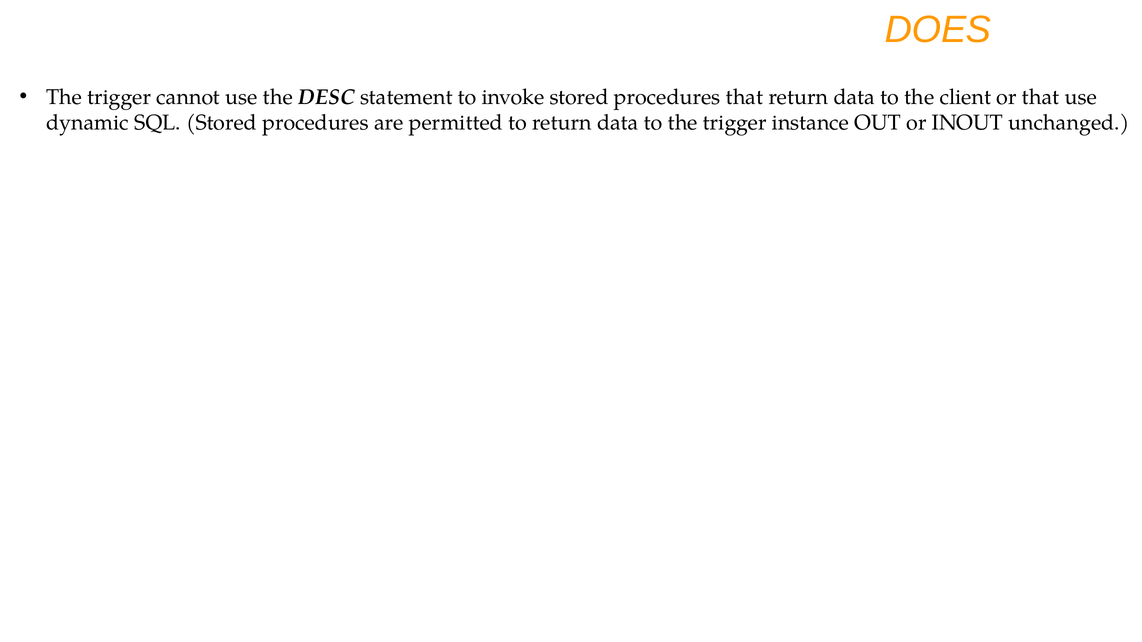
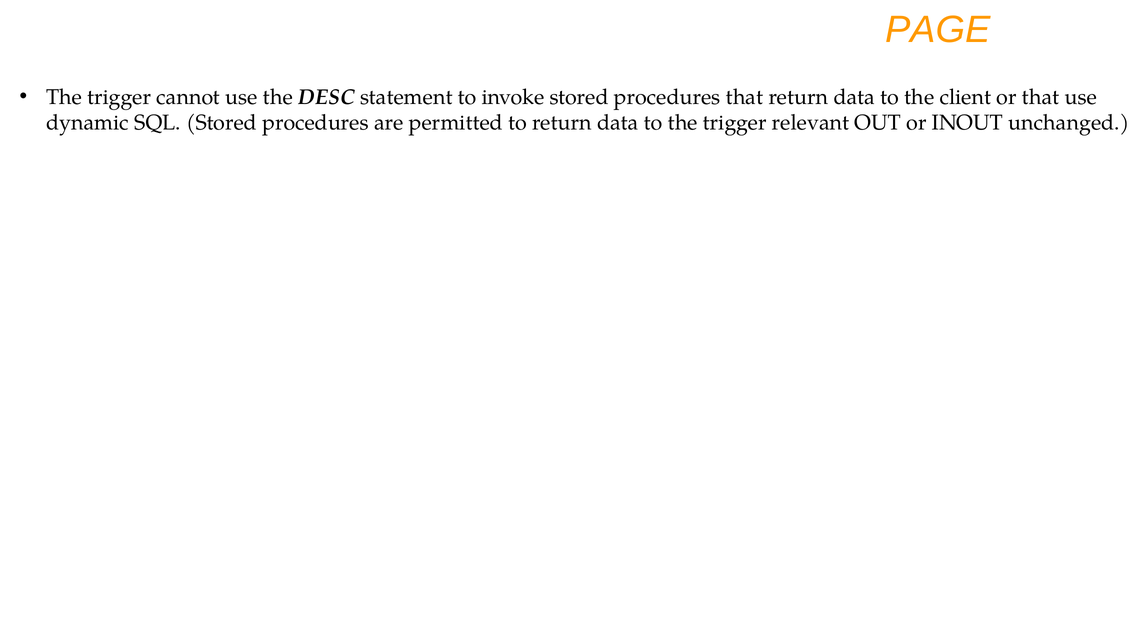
DOES: DOES -> PAGE
instance: instance -> relevant
